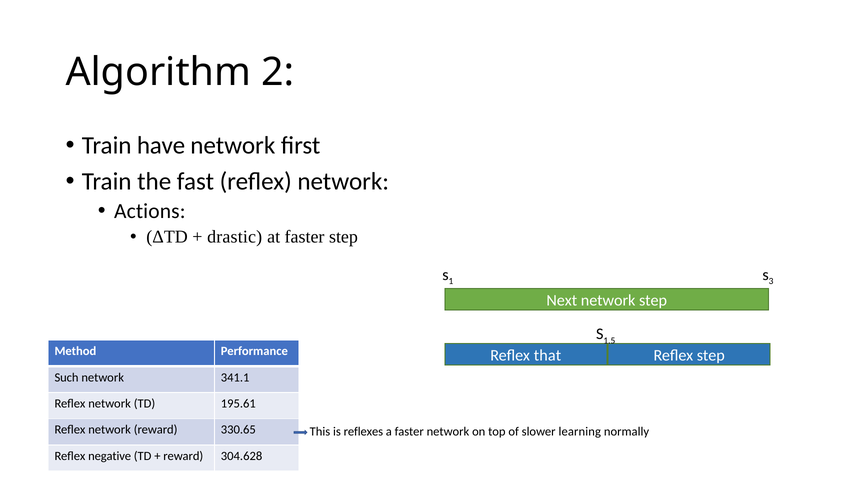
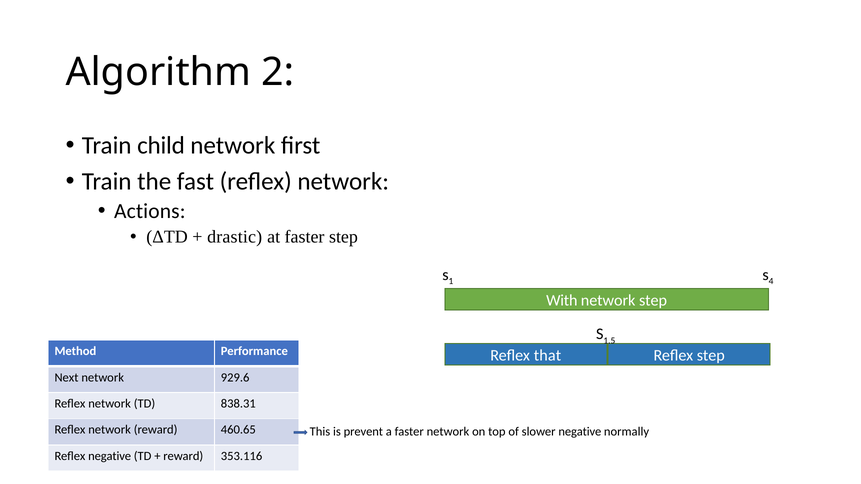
have: have -> child
3: 3 -> 4
Next: Next -> With
Such: Such -> Next
341.1: 341.1 -> 929.6
195.61: 195.61 -> 838.31
330.65: 330.65 -> 460.65
reflexes: reflexes -> prevent
slower learning: learning -> negative
304.628: 304.628 -> 353.116
